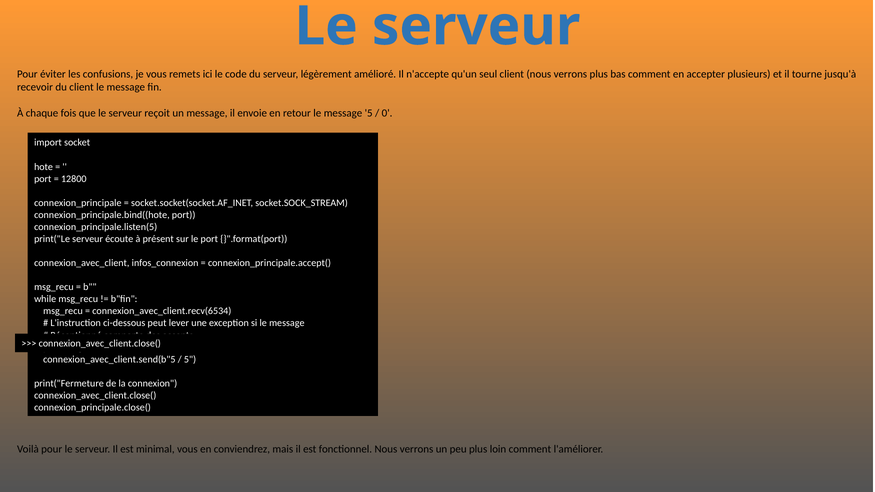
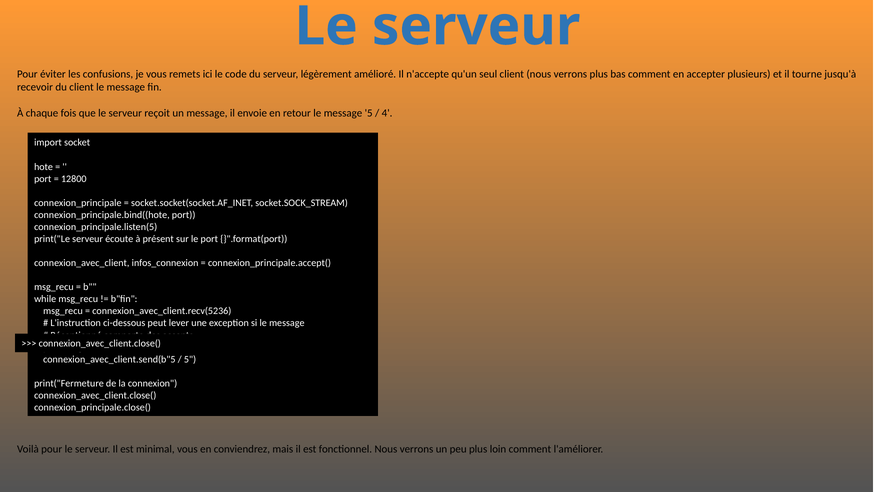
0: 0 -> 4
connexion_avec_client.recv(6534: connexion_avec_client.recv(6534 -> connexion_avec_client.recv(5236
